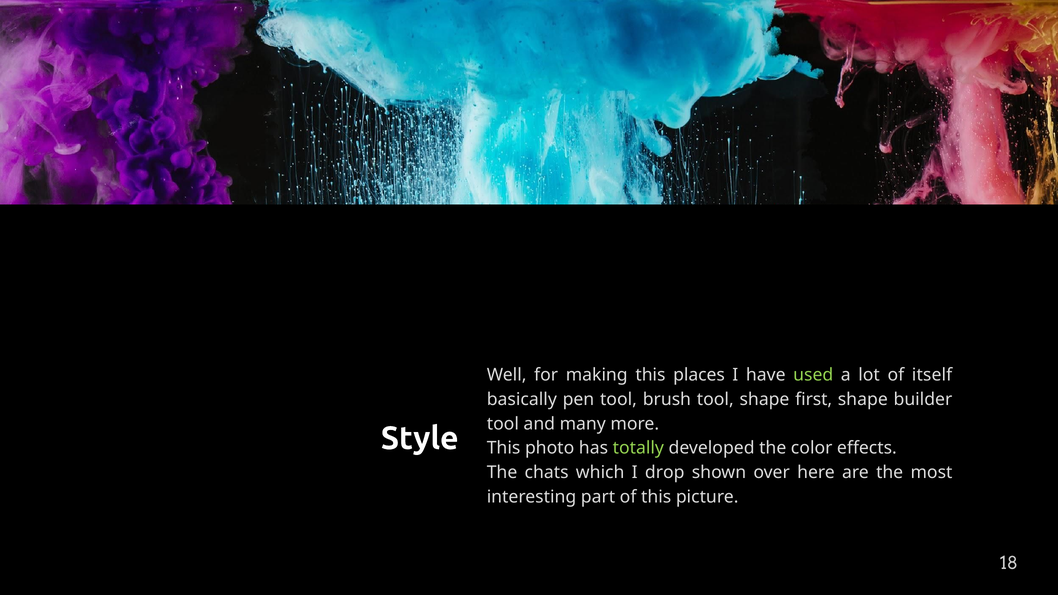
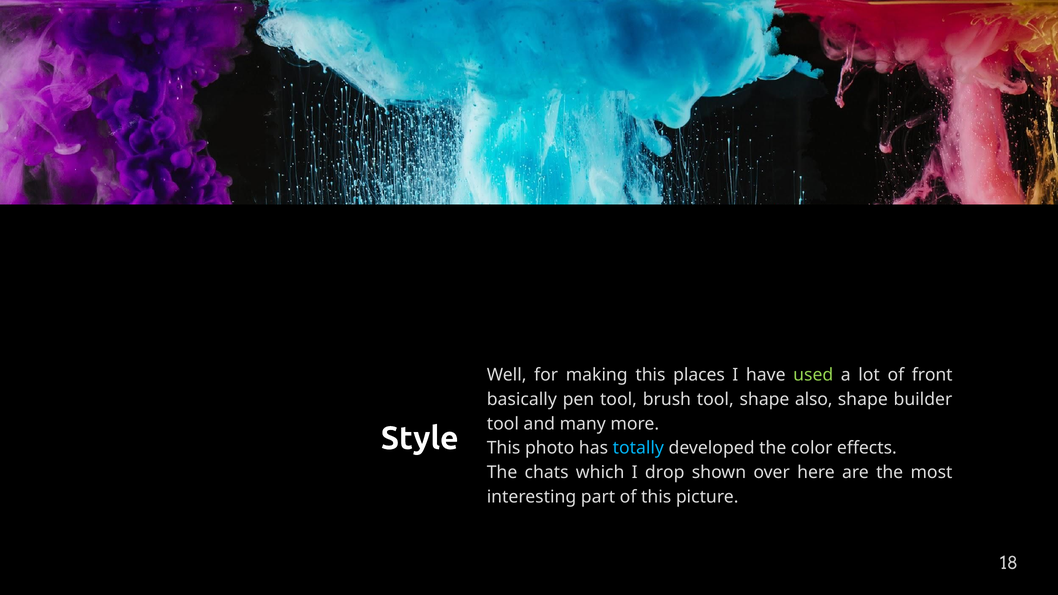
itself: itself -> front
first: first -> also
totally colour: light green -> light blue
